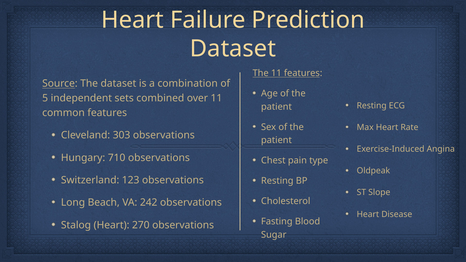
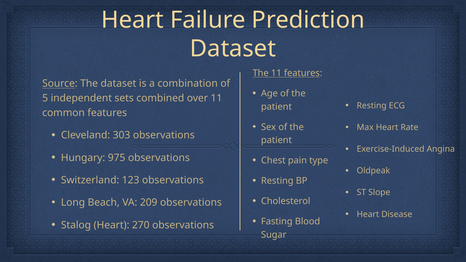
710: 710 -> 975
242: 242 -> 209
